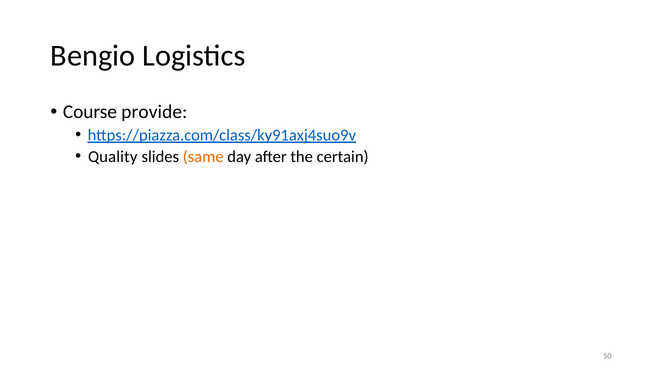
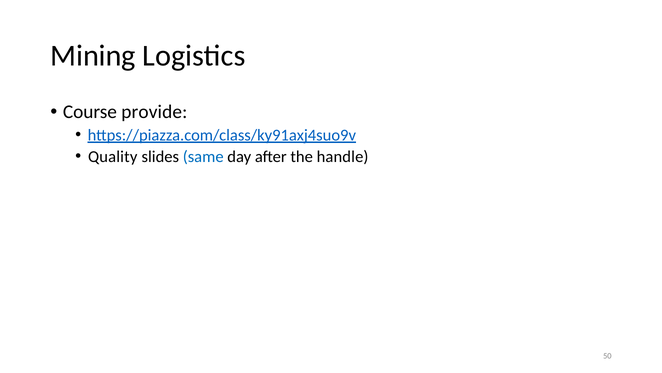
Bengio: Bengio -> Mining
same colour: orange -> blue
certain: certain -> handle
